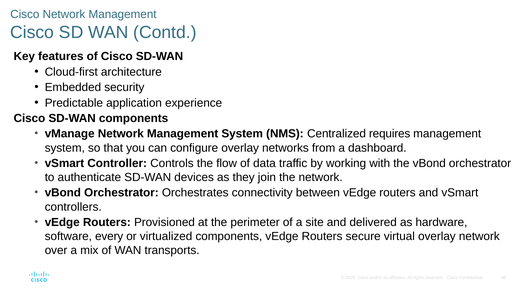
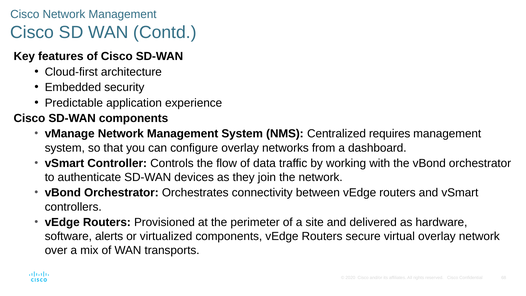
every: every -> alerts
